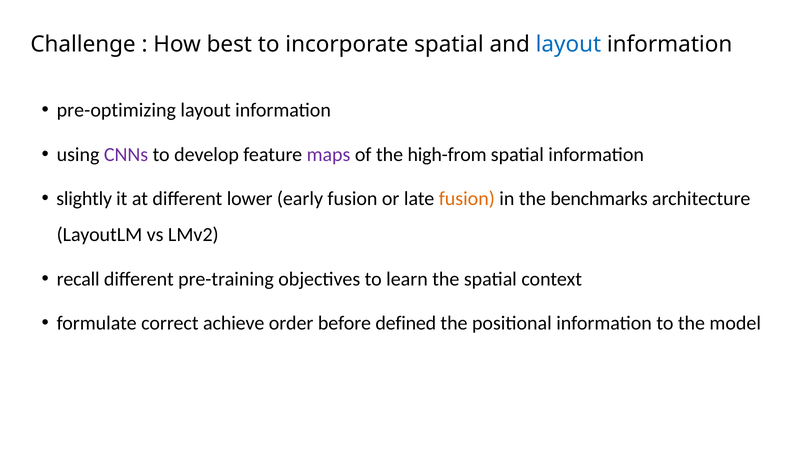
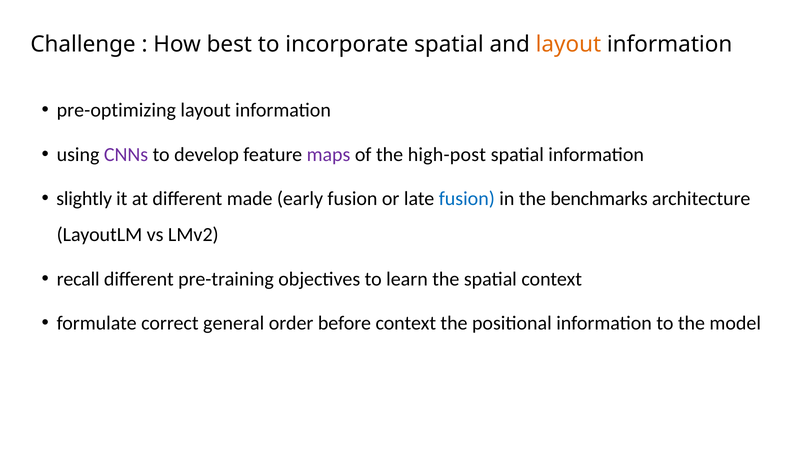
layout at (568, 44) colour: blue -> orange
high-from: high-from -> high-post
lower: lower -> made
fusion at (467, 199) colour: orange -> blue
achieve: achieve -> general
before defined: defined -> context
